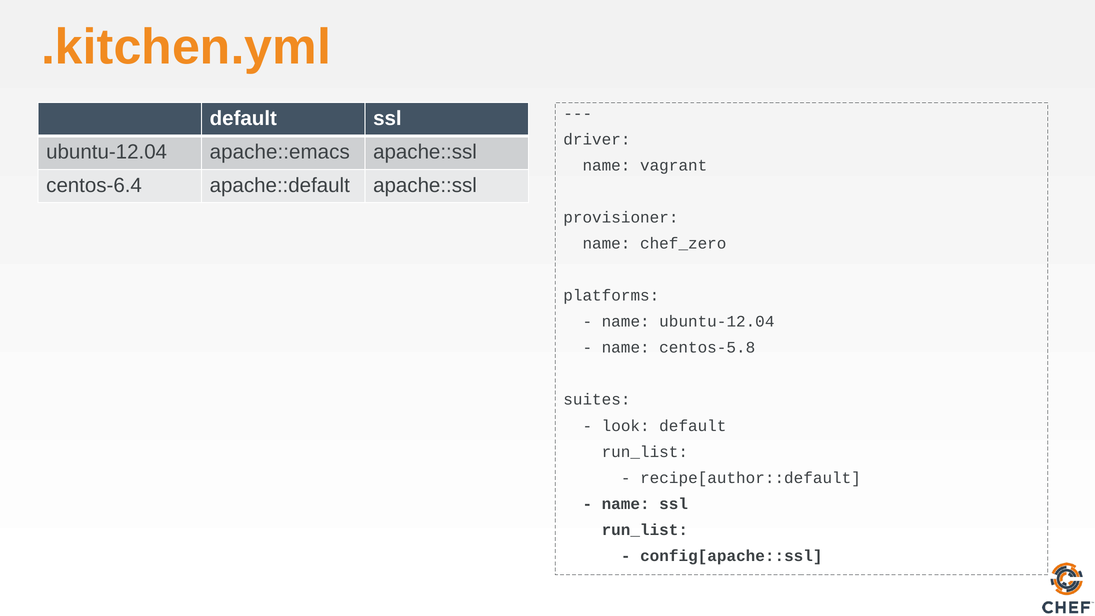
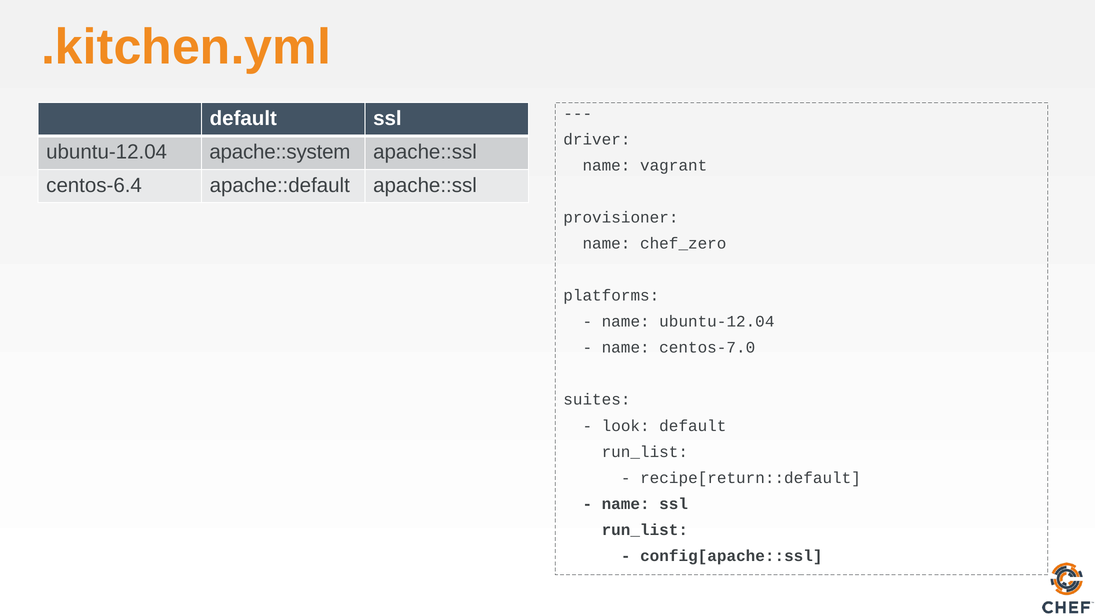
apache::emacs: apache::emacs -> apache::system
centos-5.8: centos-5.8 -> centos-7.0
recipe[author::default: recipe[author::default -> recipe[return::default
